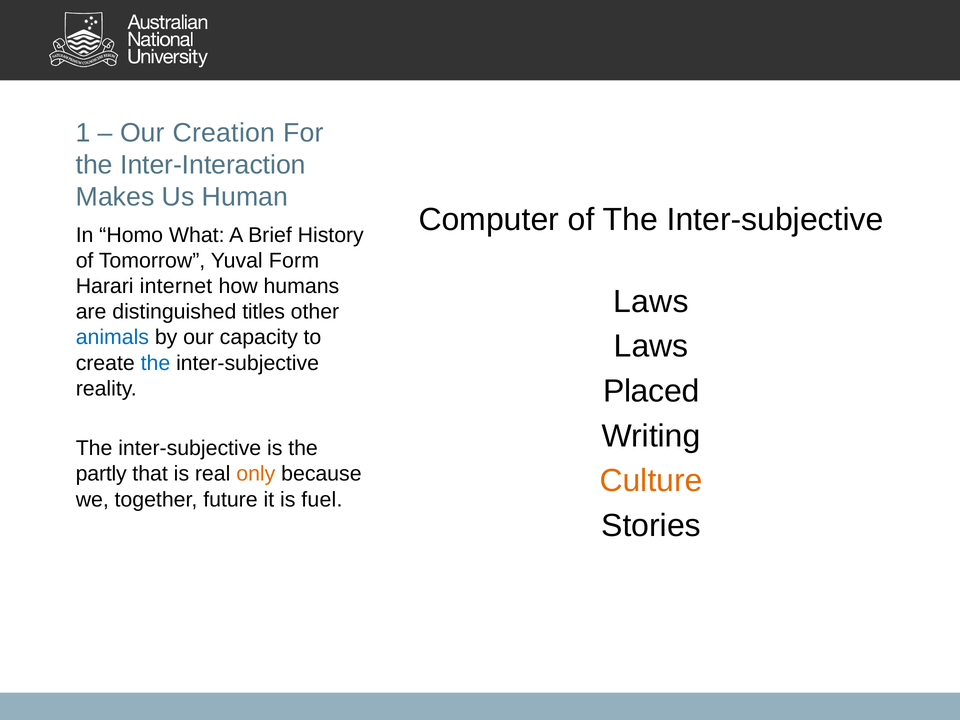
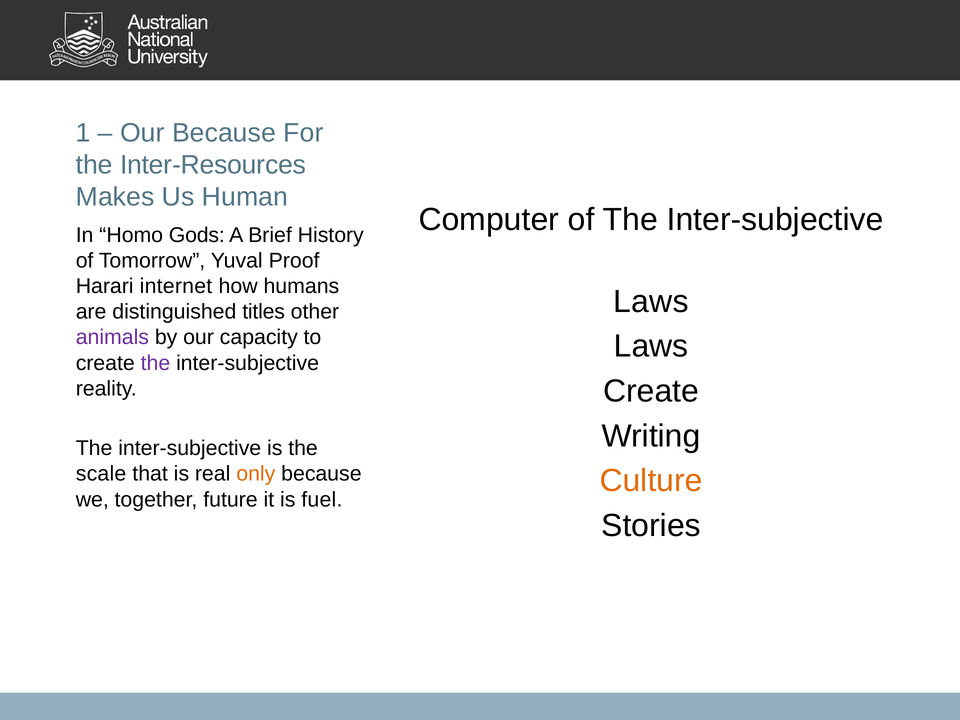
Our Creation: Creation -> Because
Inter-Interaction: Inter-Interaction -> Inter-Resources
What: What -> Gods
Form: Form -> Proof
animals colour: blue -> purple
the at (155, 363) colour: blue -> purple
Placed at (651, 391): Placed -> Create
partly: partly -> scale
